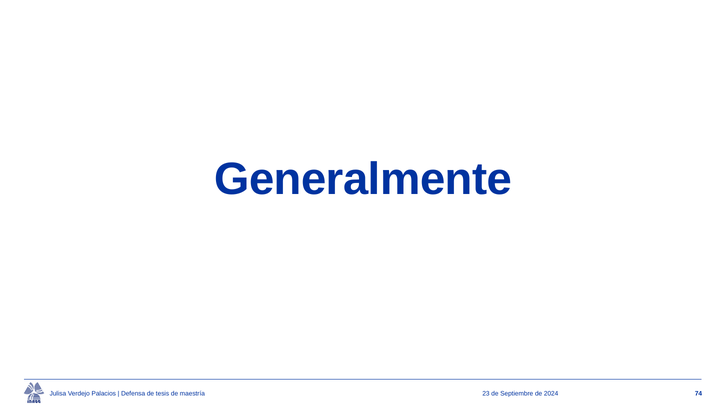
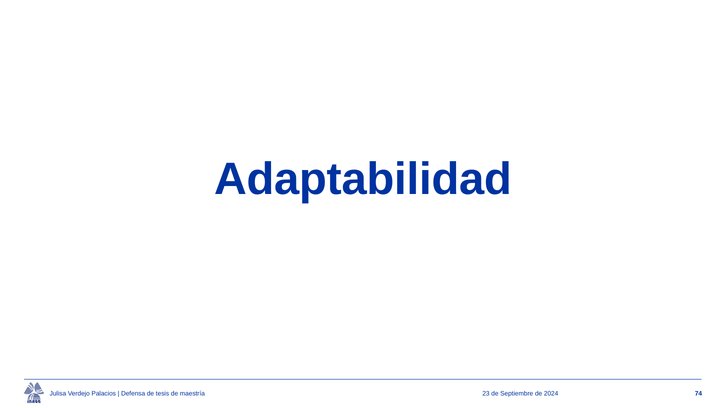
Generalmente: Generalmente -> Adaptabilidad
